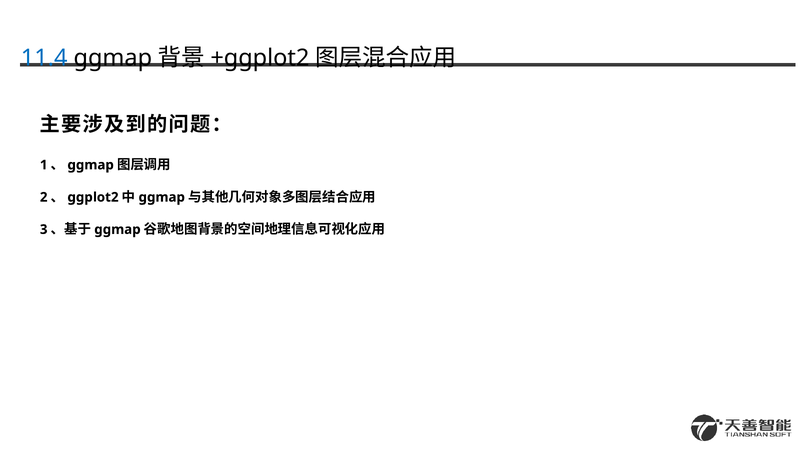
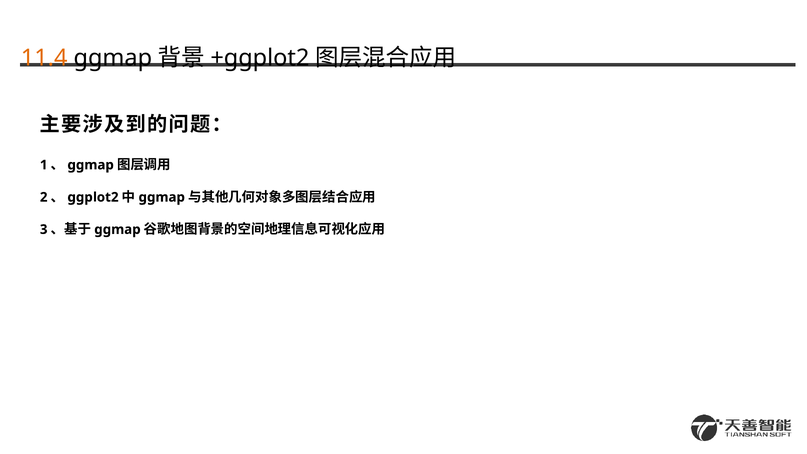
11.4 colour: blue -> orange
